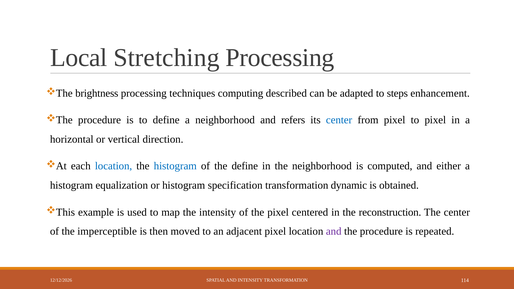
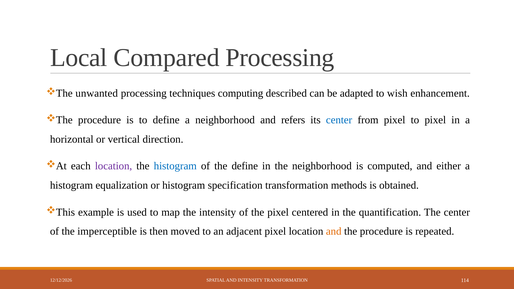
Stretching: Stretching -> Compared
brightness: brightness -> unwanted
steps: steps -> wish
location at (114, 166) colour: blue -> purple
dynamic: dynamic -> methods
reconstruction: reconstruction -> quantification
and at (334, 232) colour: purple -> orange
